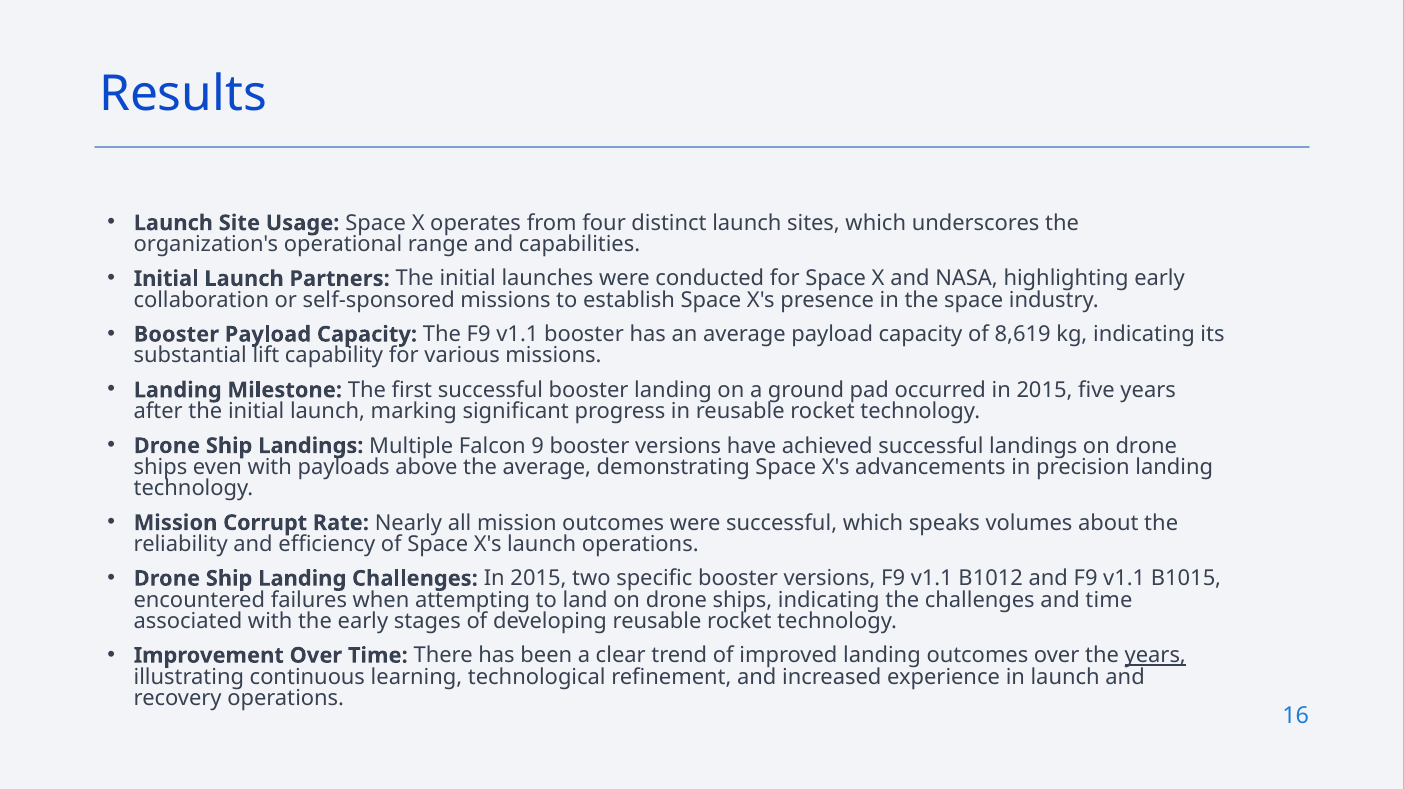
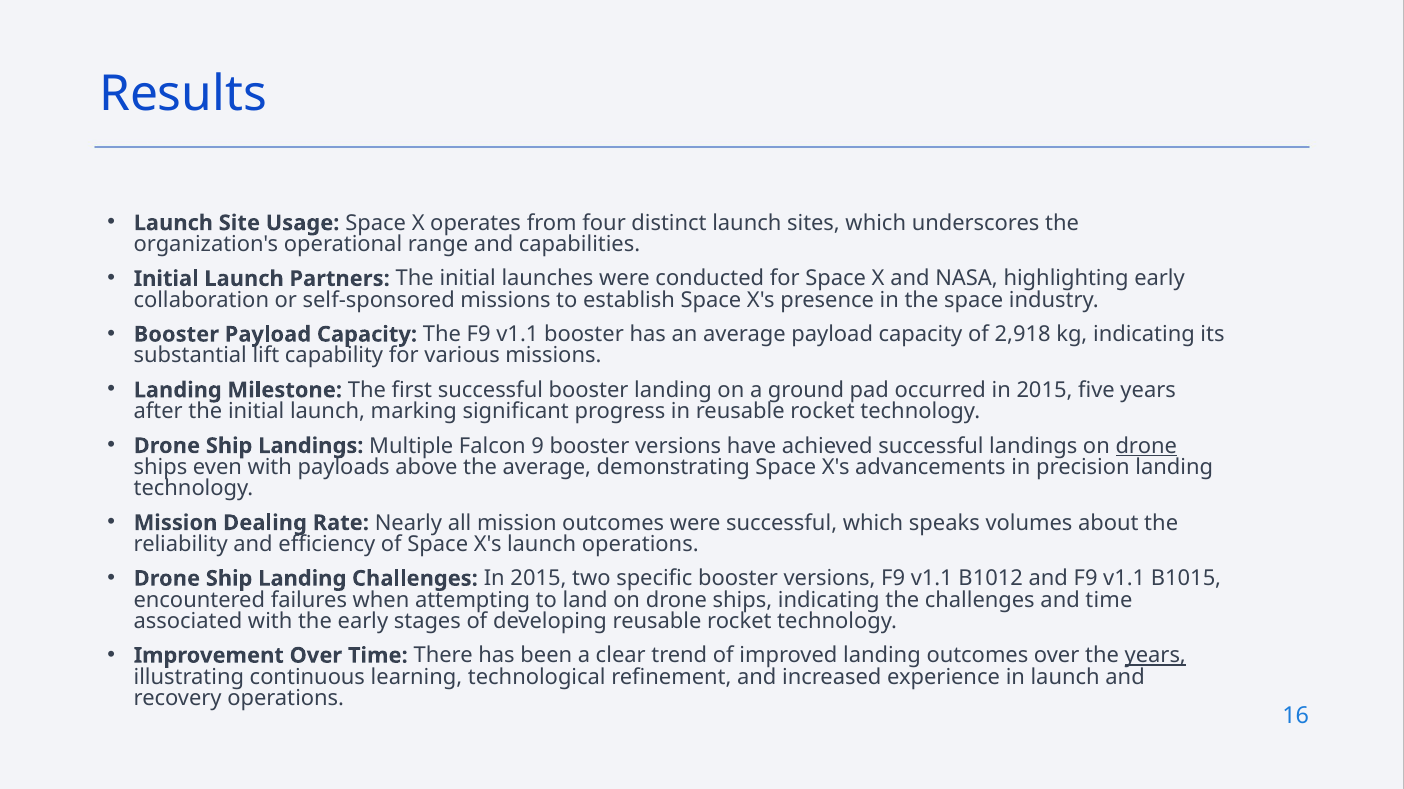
8,619: 8,619 -> 2,918
drone at (1146, 446) underline: none -> present
Corrupt: Corrupt -> Dealing
